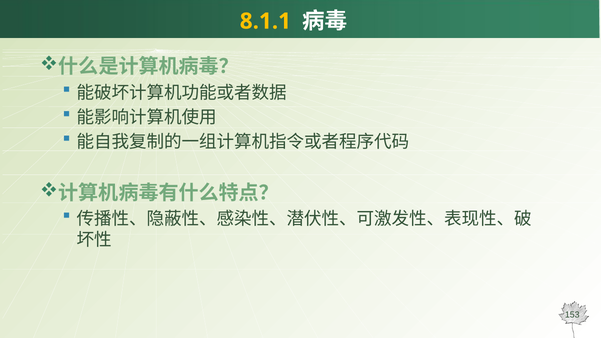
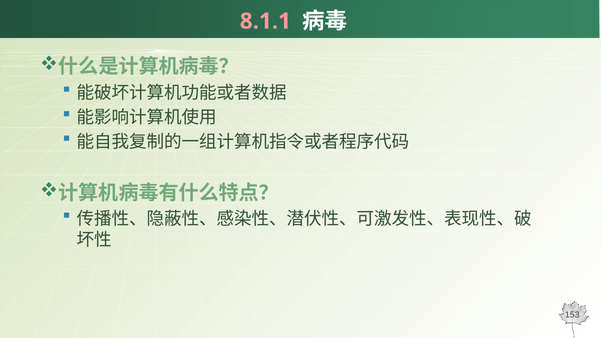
8.1.1 colour: yellow -> pink
